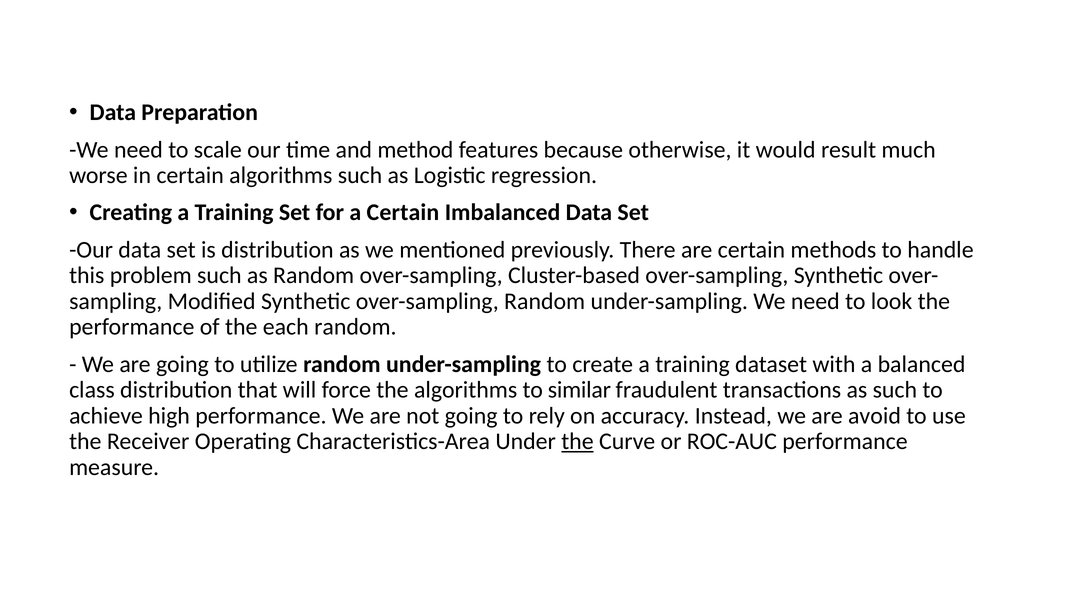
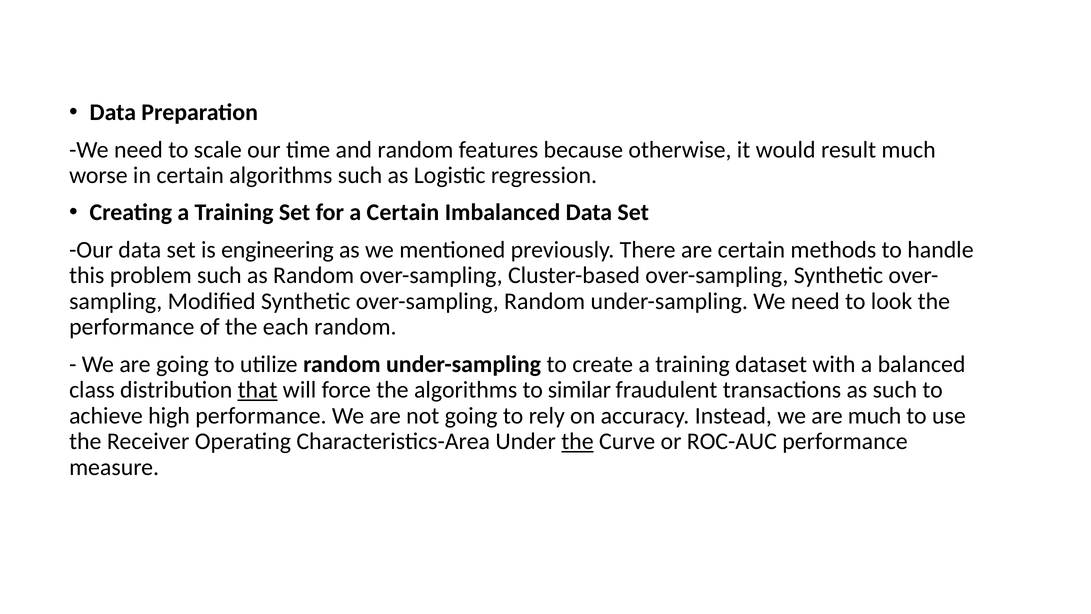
and method: method -> random
is distribution: distribution -> engineering
that underline: none -> present
are avoid: avoid -> much
